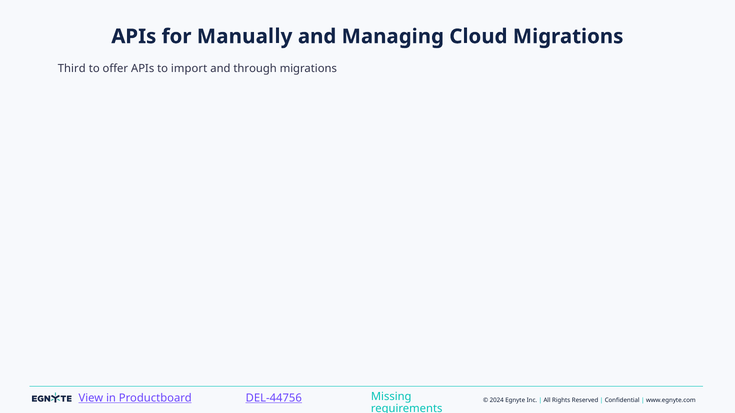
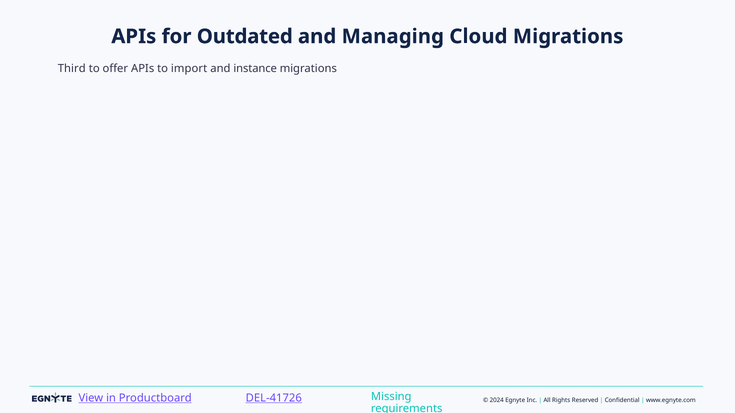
Manually: Manually -> Outdated
through: through -> instance
DEL-44756: DEL-44756 -> DEL-41726
